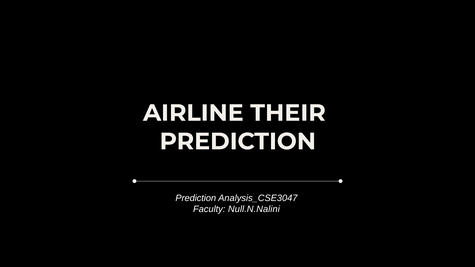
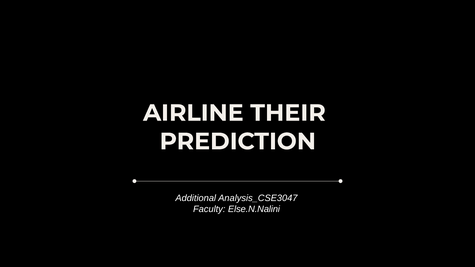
Prediction at (196, 198): Prediction -> Additional
Null.N.Nalini: Null.N.Nalini -> Else.N.Nalini
